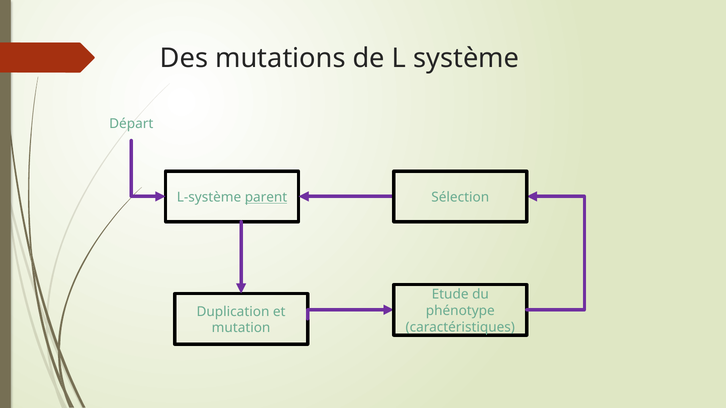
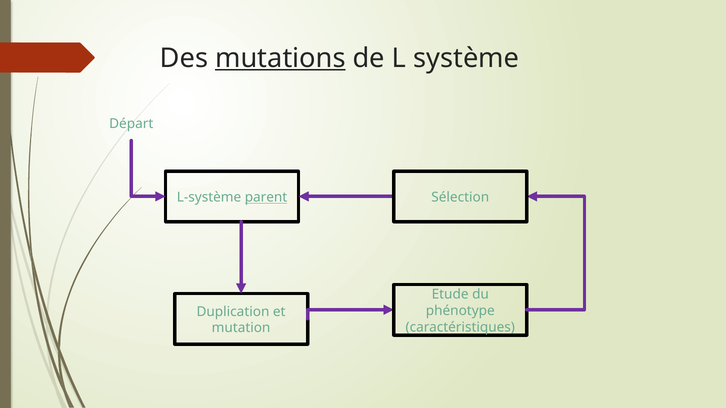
mutations underline: none -> present
